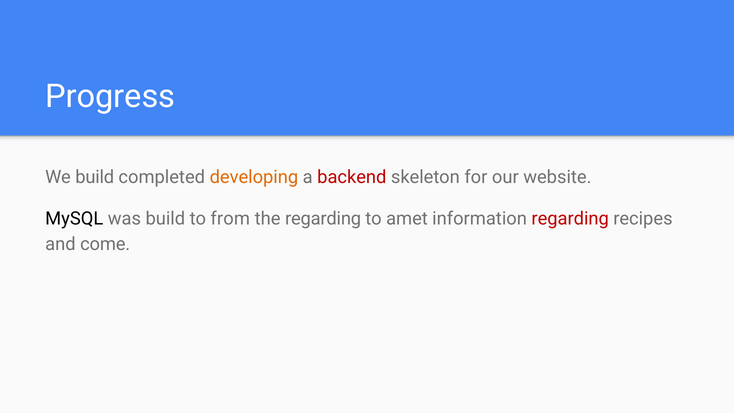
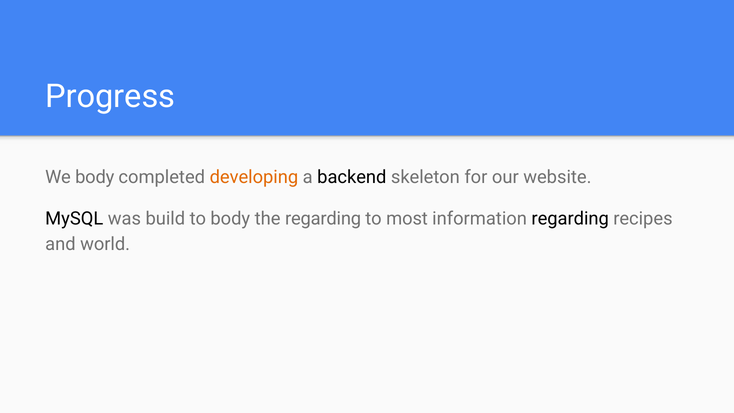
We build: build -> body
backend colour: red -> black
to from: from -> body
amet: amet -> most
regarding at (570, 219) colour: red -> black
come: come -> world
